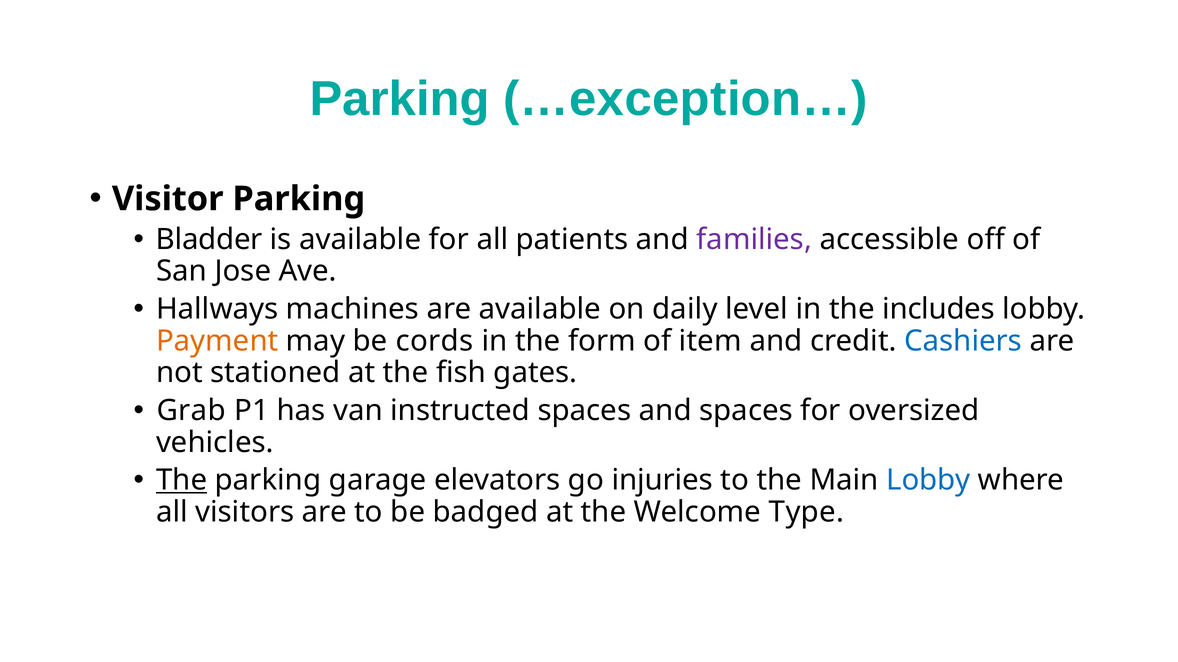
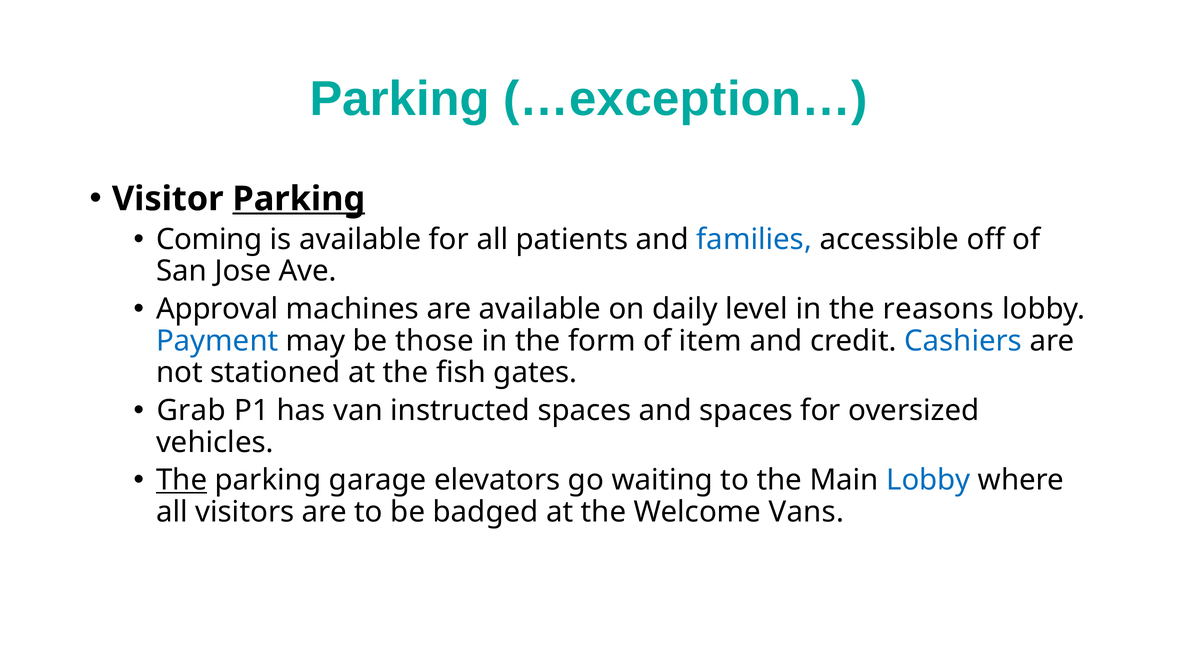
Parking at (299, 199) underline: none -> present
Bladder: Bladder -> Coming
families colour: purple -> blue
Hallways: Hallways -> Approval
includes: includes -> reasons
Payment colour: orange -> blue
cords: cords -> those
injuries: injuries -> waiting
Type: Type -> Vans
